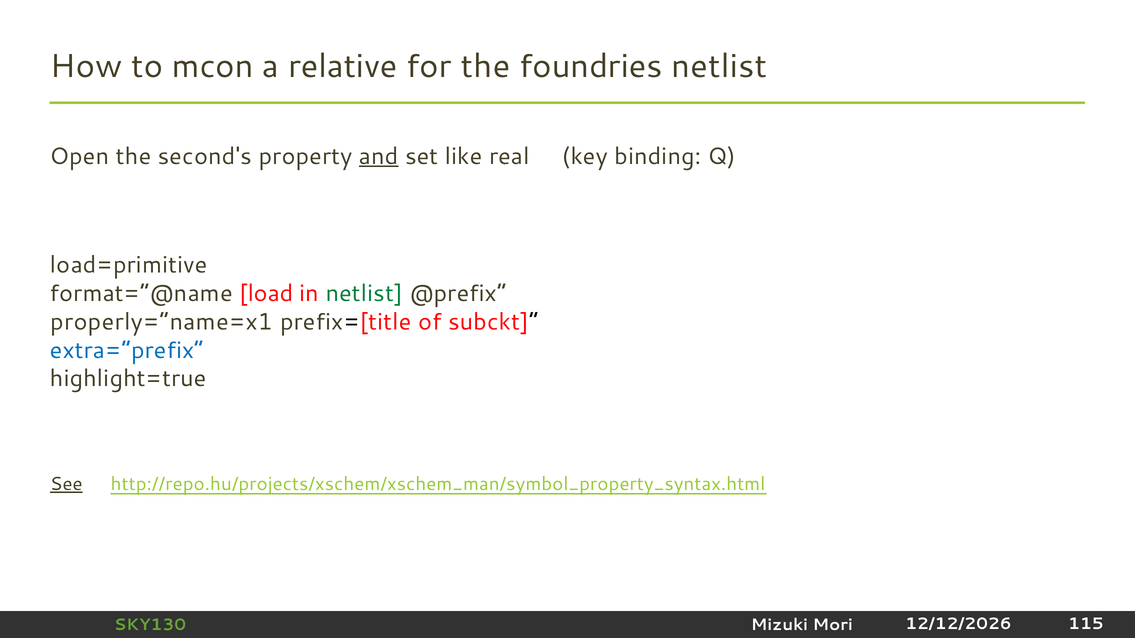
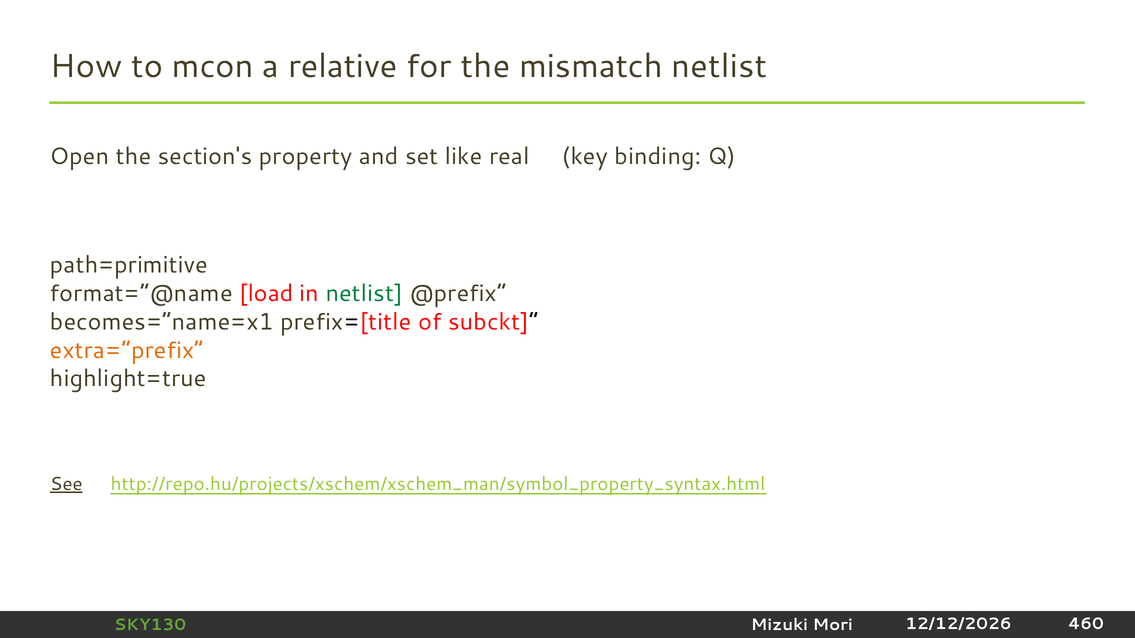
foundries: foundries -> mismatch
second's: second's -> section's
and underline: present -> none
load=primitive: load=primitive -> path=primitive
properly=“name=x1: properly=“name=x1 -> becomes=“name=x1
extra=“prefix“ colour: blue -> orange
115: 115 -> 460
